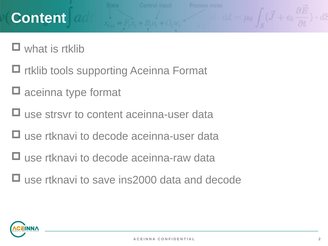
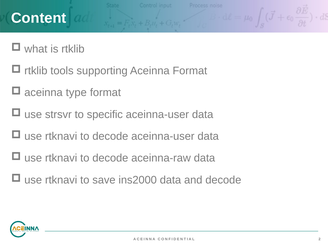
to content: content -> specific
